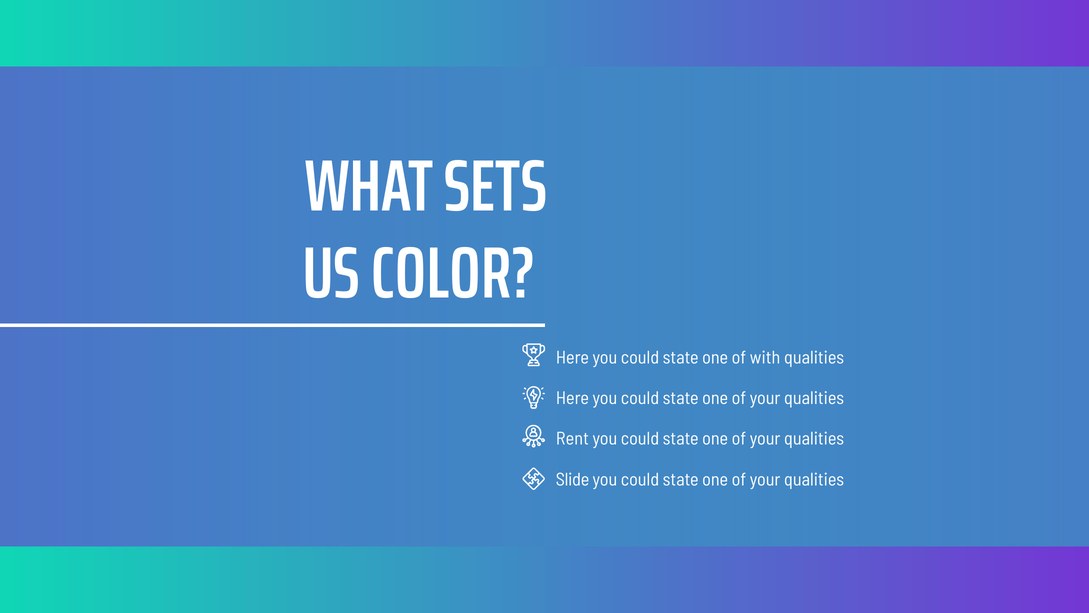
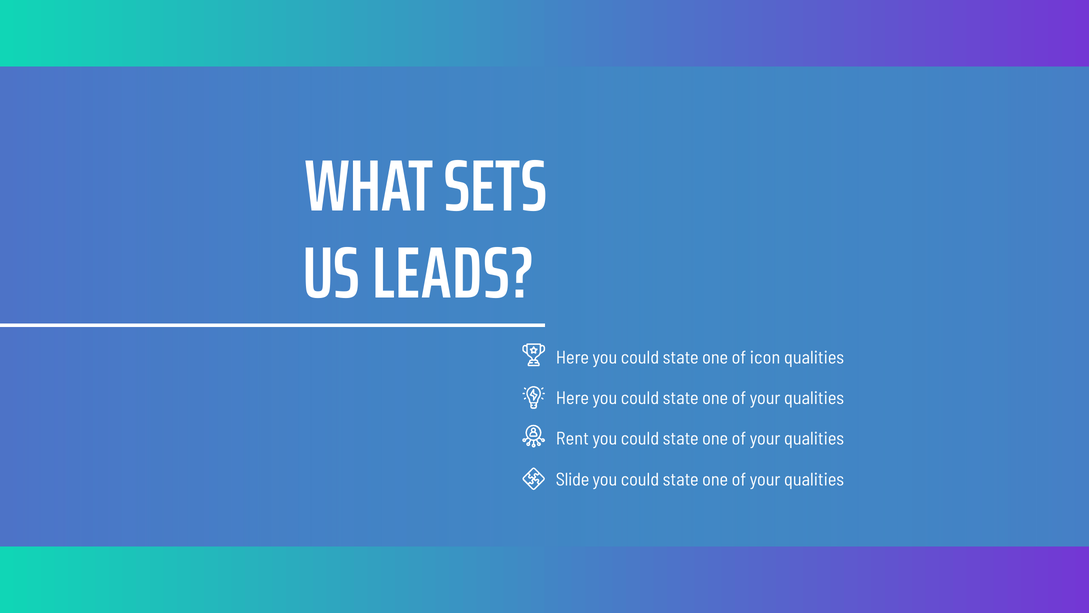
COLOR: COLOR -> LEADS
with: with -> icon
